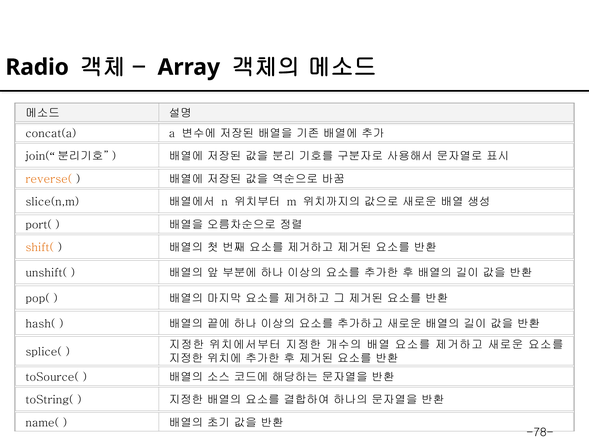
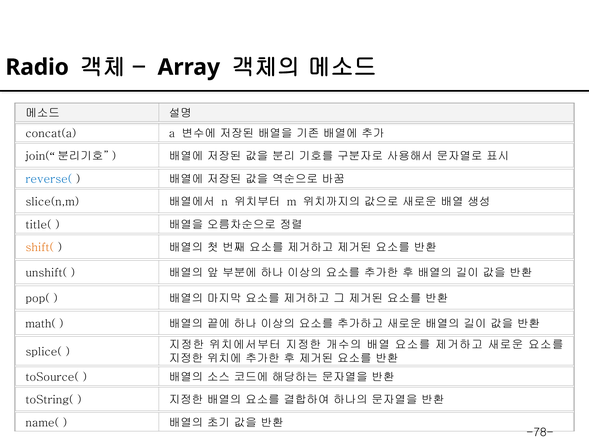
reverse( colour: orange -> blue
port(: port( -> title(
hash(: hash( -> math(
